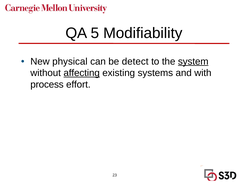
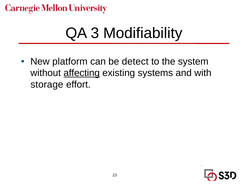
5: 5 -> 3
physical: physical -> platform
system underline: present -> none
process: process -> storage
